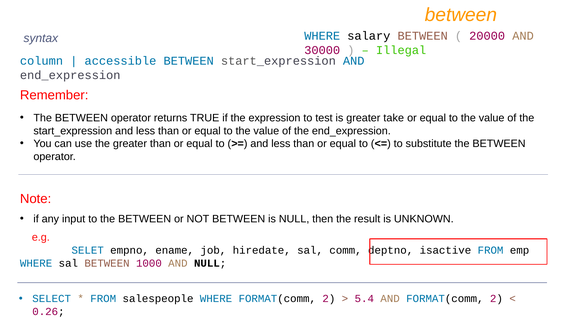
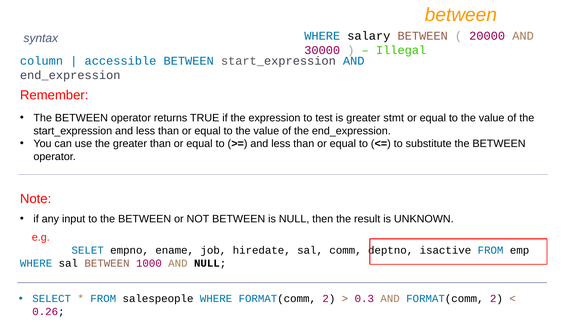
take: take -> stmt
5.4: 5.4 -> 0.3
